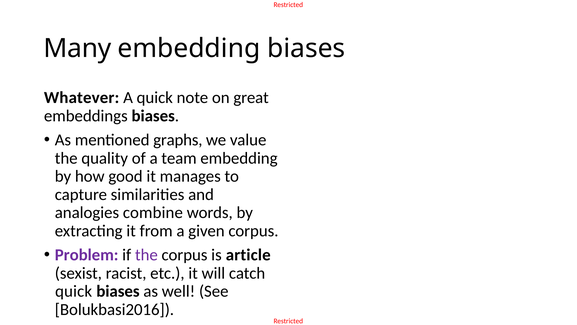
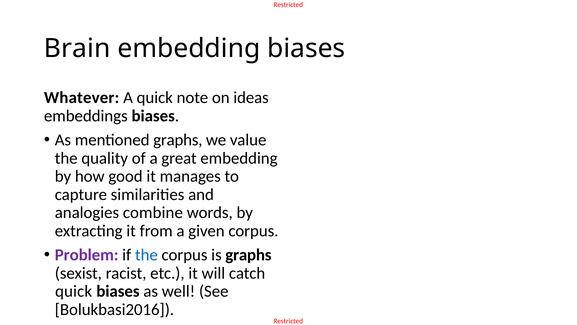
Many: Many -> Brain
great: great -> ideas
team: team -> great
the at (146, 255) colour: purple -> blue
is article: article -> graphs
